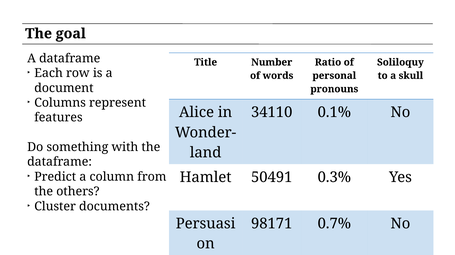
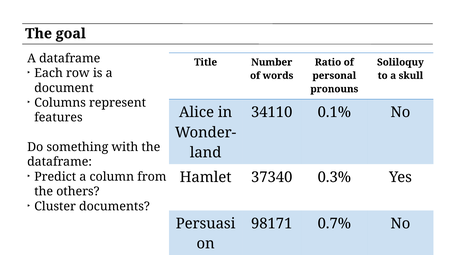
50491: 50491 -> 37340
